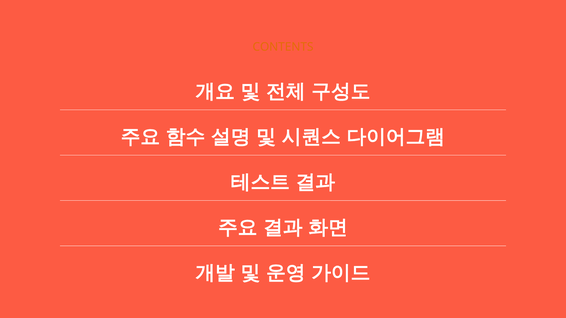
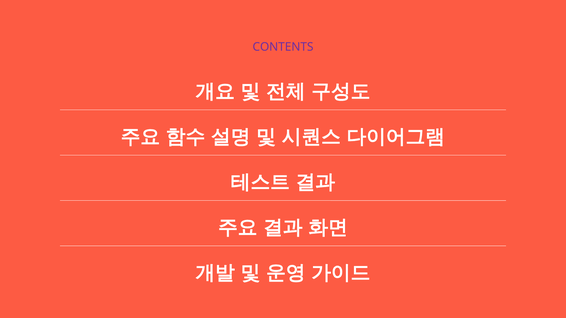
CONTENTS colour: orange -> purple
